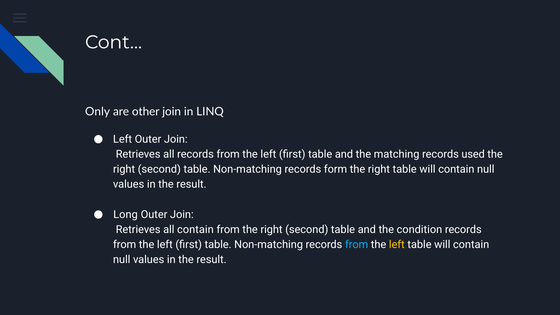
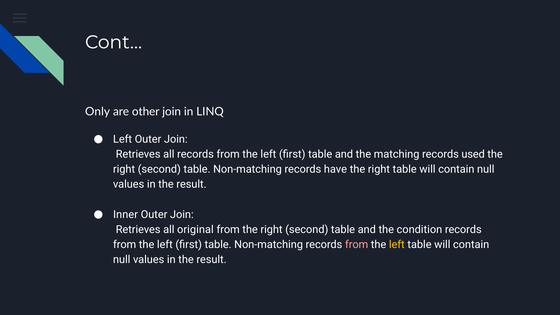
form: form -> have
Long: Long -> Inner
all contain: contain -> original
from at (357, 244) colour: light blue -> pink
